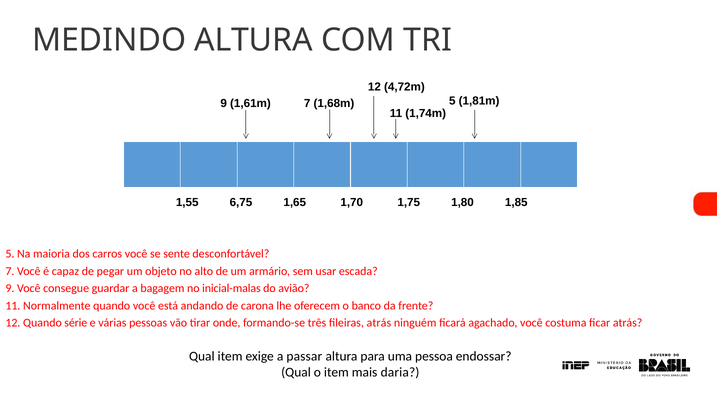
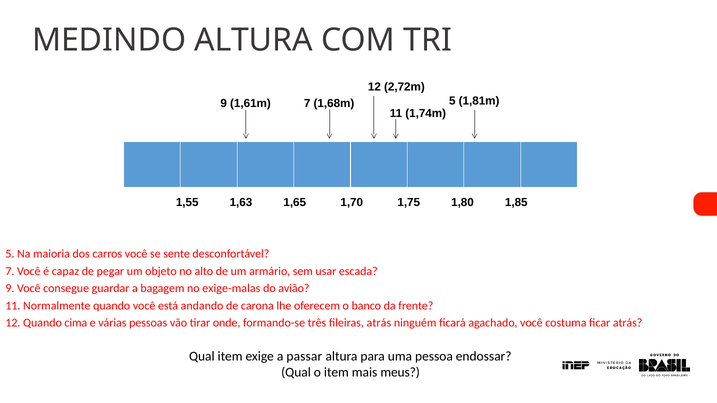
4,72m: 4,72m -> 2,72m
6,75: 6,75 -> 1,63
inicial-malas: inicial-malas -> exige-malas
série: série -> cima
daria: daria -> meus
